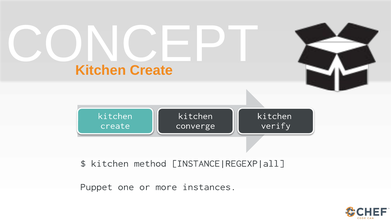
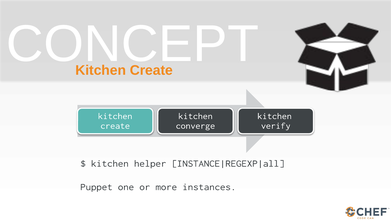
method: method -> helper
